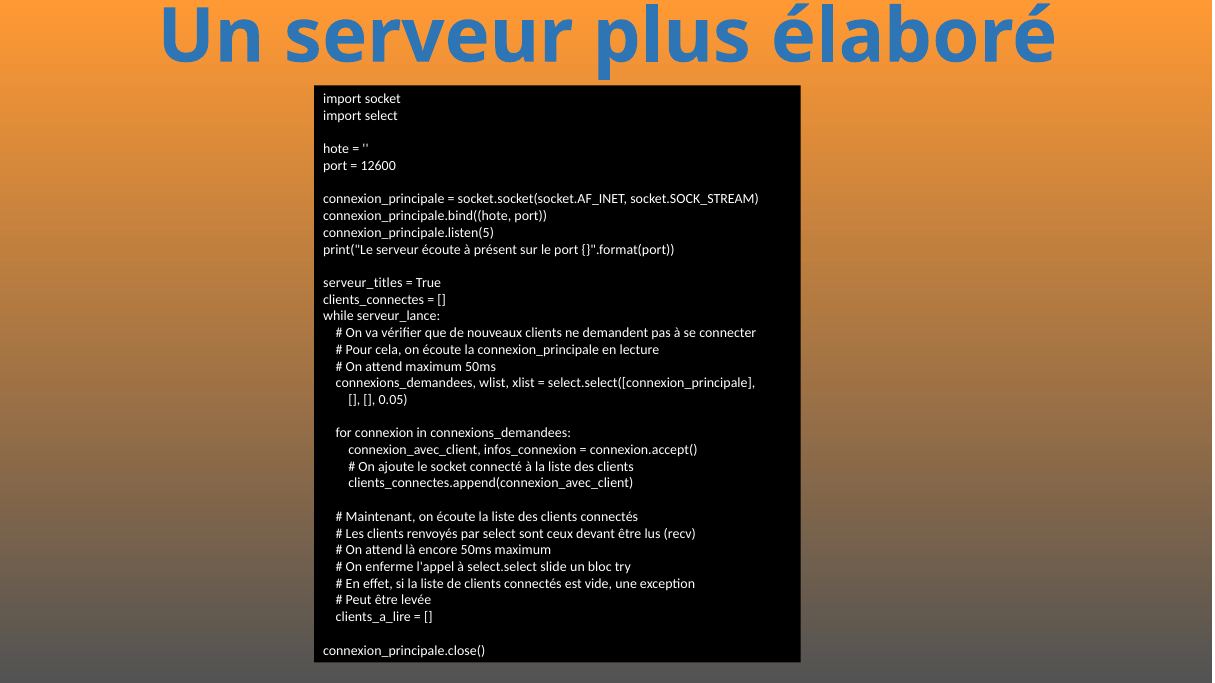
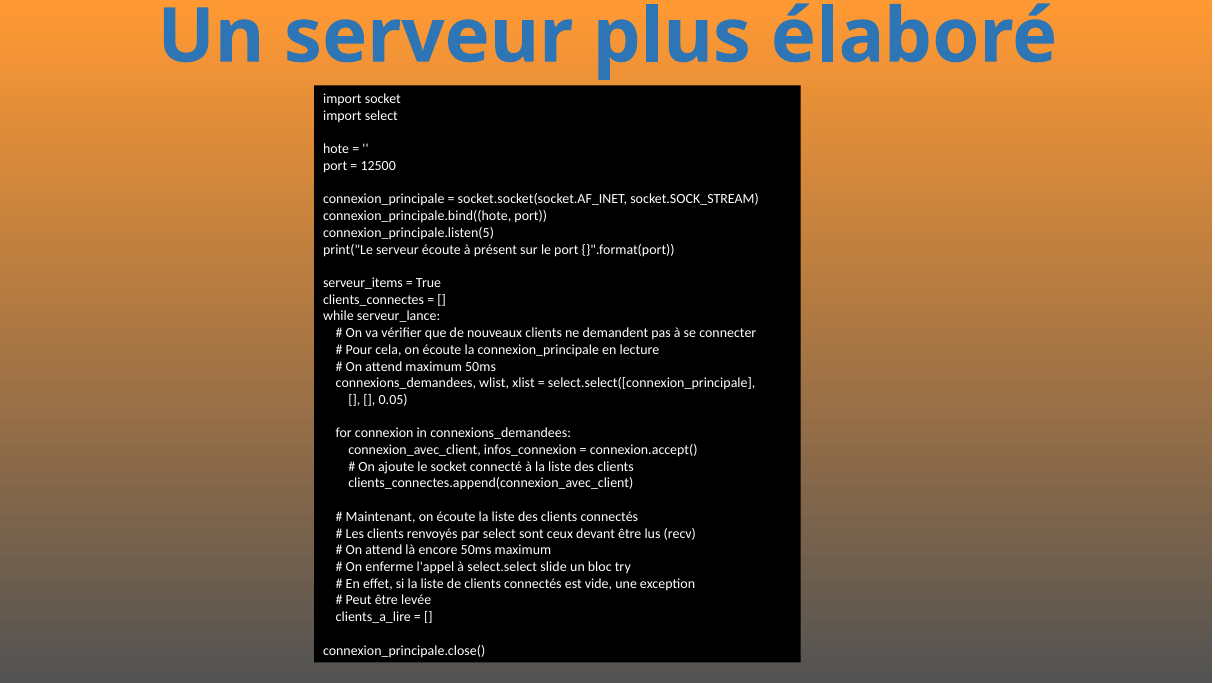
12600: 12600 -> 12500
serveur_titles: serveur_titles -> serveur_items
